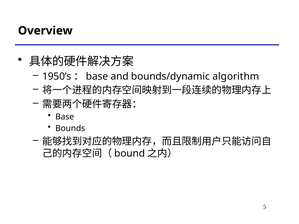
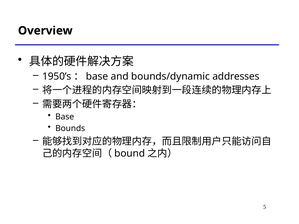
algorithm: algorithm -> addresses
